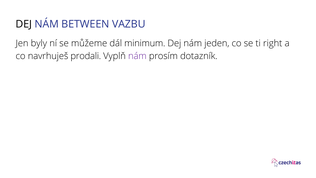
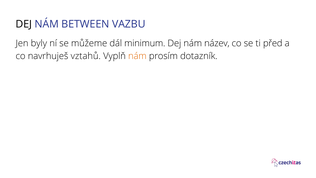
jeden: jeden -> název
right: right -> před
prodali: prodali -> vztahů
nám at (137, 56) colour: purple -> orange
